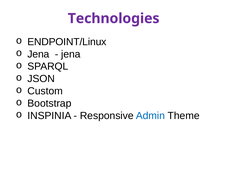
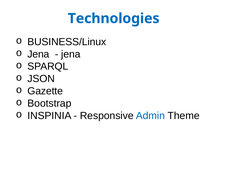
Technologies colour: purple -> blue
ENDPOINT/Linux: ENDPOINT/Linux -> BUSINESS/Linux
Custom: Custom -> Gazette
